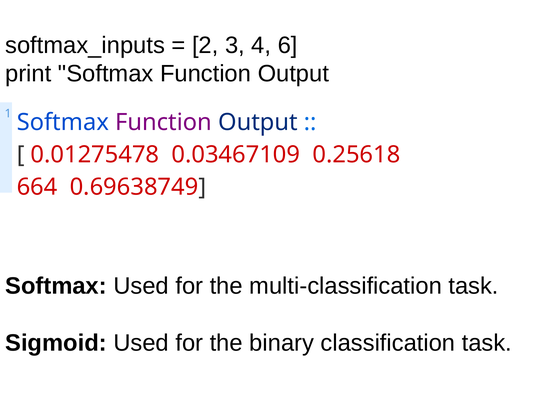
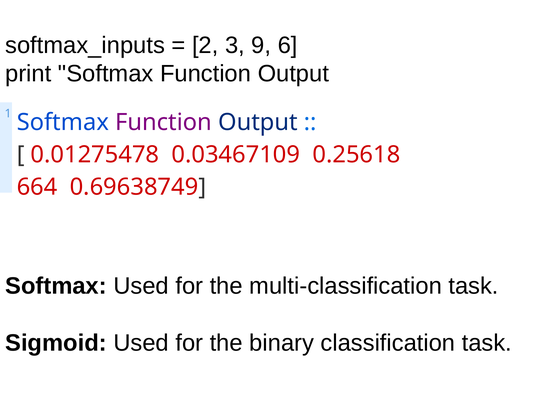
4: 4 -> 9
